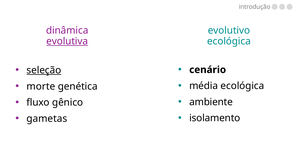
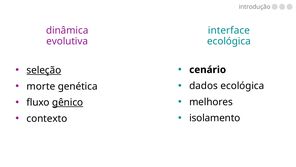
evolutivo: evolutivo -> interface
evolutiva underline: present -> none
média: média -> dados
ambiente: ambiente -> melhores
gênico underline: none -> present
gametas: gametas -> contexto
